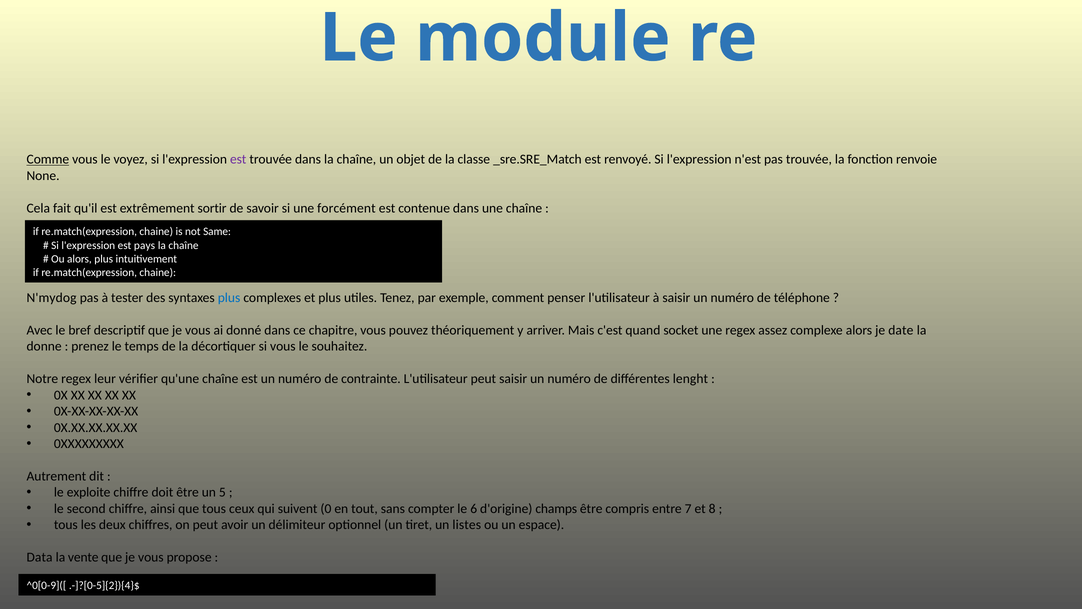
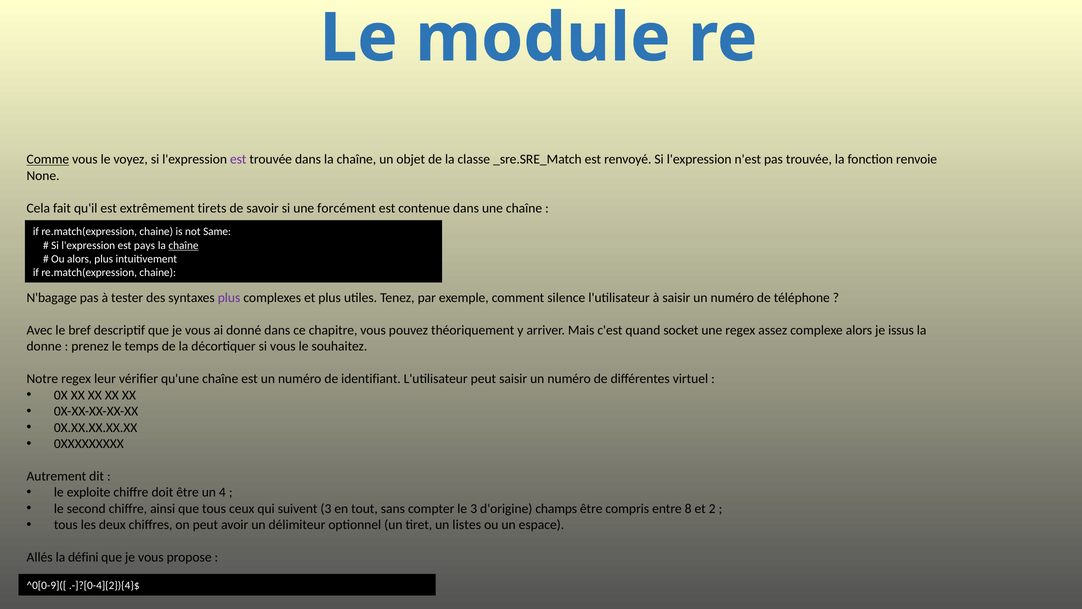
sortir: sortir -> tirets
chaîne at (183, 245) underline: none -> present
N'mydog: N'mydog -> N'bagage
plus at (229, 297) colour: blue -> purple
penser: penser -> silence
date: date -> issus
contrainte: contrainte -> identifiant
lenght: lenght -> virtuel
5: 5 -> 4
suivent 0: 0 -> 3
le 6: 6 -> 3
7: 7 -> 8
8: 8 -> 2
Data: Data -> Allés
vente: vente -> défini
.-]?[0-5]{2}){4}$: .-]?[0-5]{2}){4}$ -> .-]?[0-4]{2}){4}$
